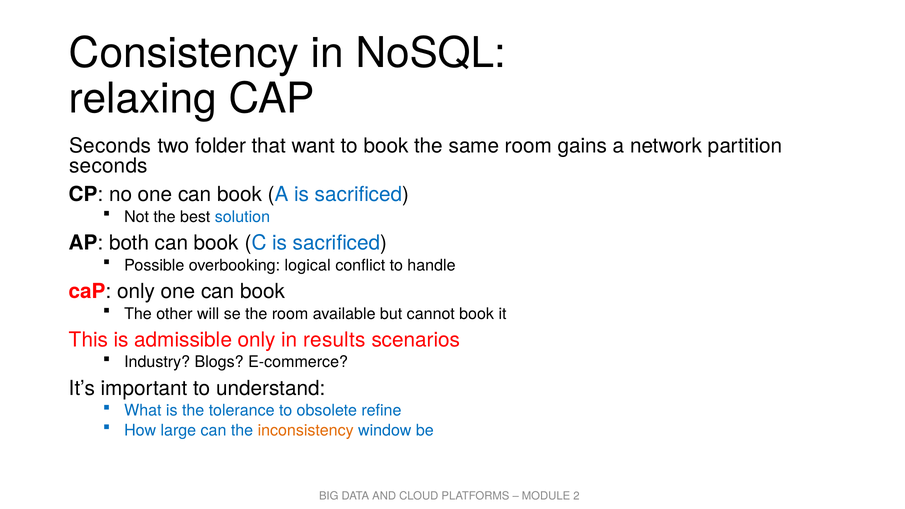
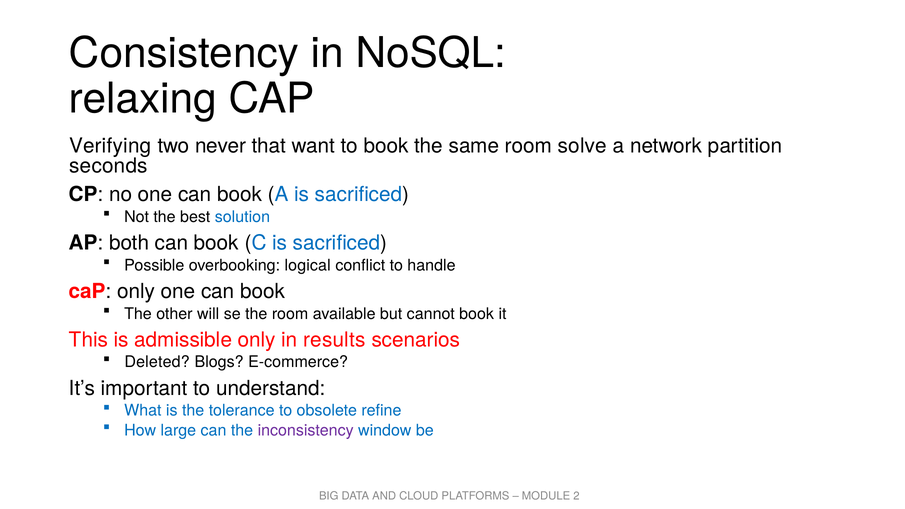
Seconds at (110, 146): Seconds -> Verifying
folder: folder -> never
gains: gains -> solve
Industry: Industry -> Deleted
inconsistency colour: orange -> purple
